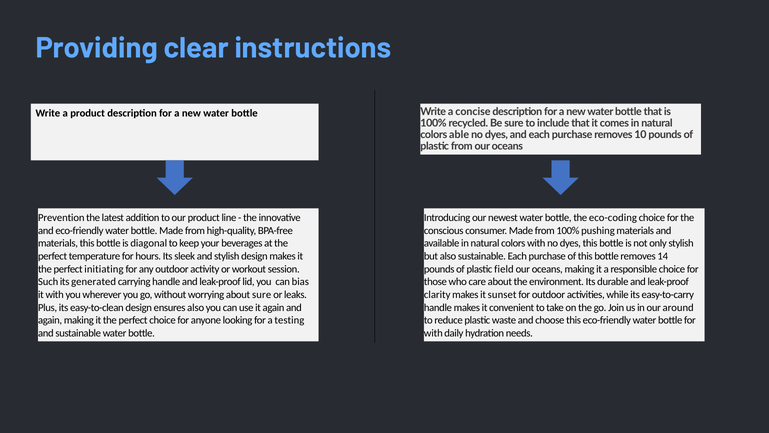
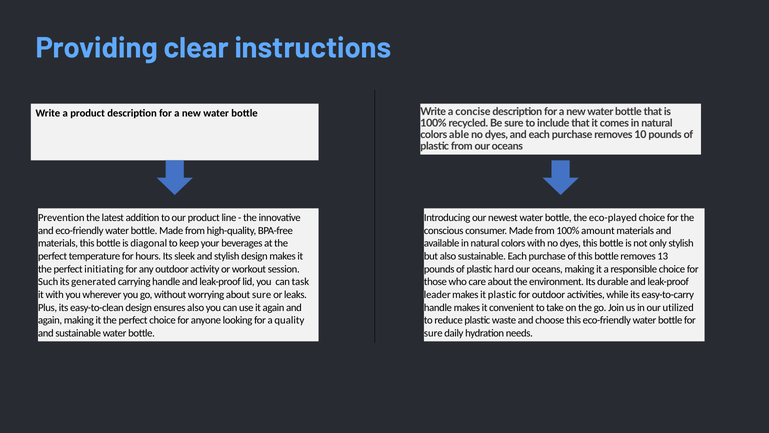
eco-coding: eco-coding -> eco-played
pushing: pushing -> amount
14: 14 -> 13
field: field -> hard
bias: bias -> task
clarity: clarity -> leader
it sunset: sunset -> plastic
around: around -> utilized
testing: testing -> quality
with at (433, 333): with -> sure
